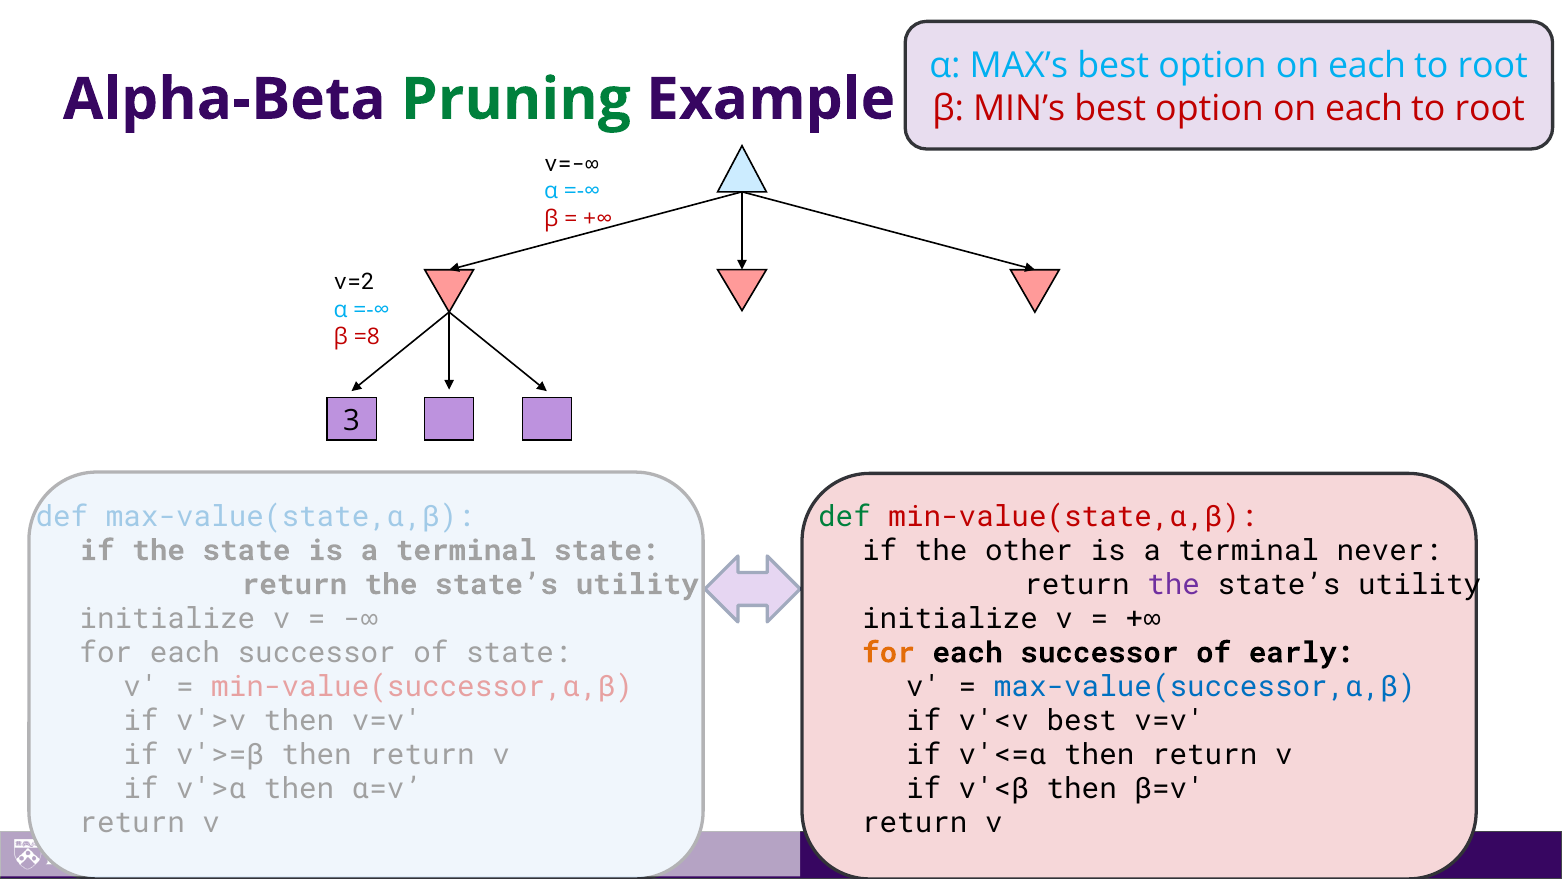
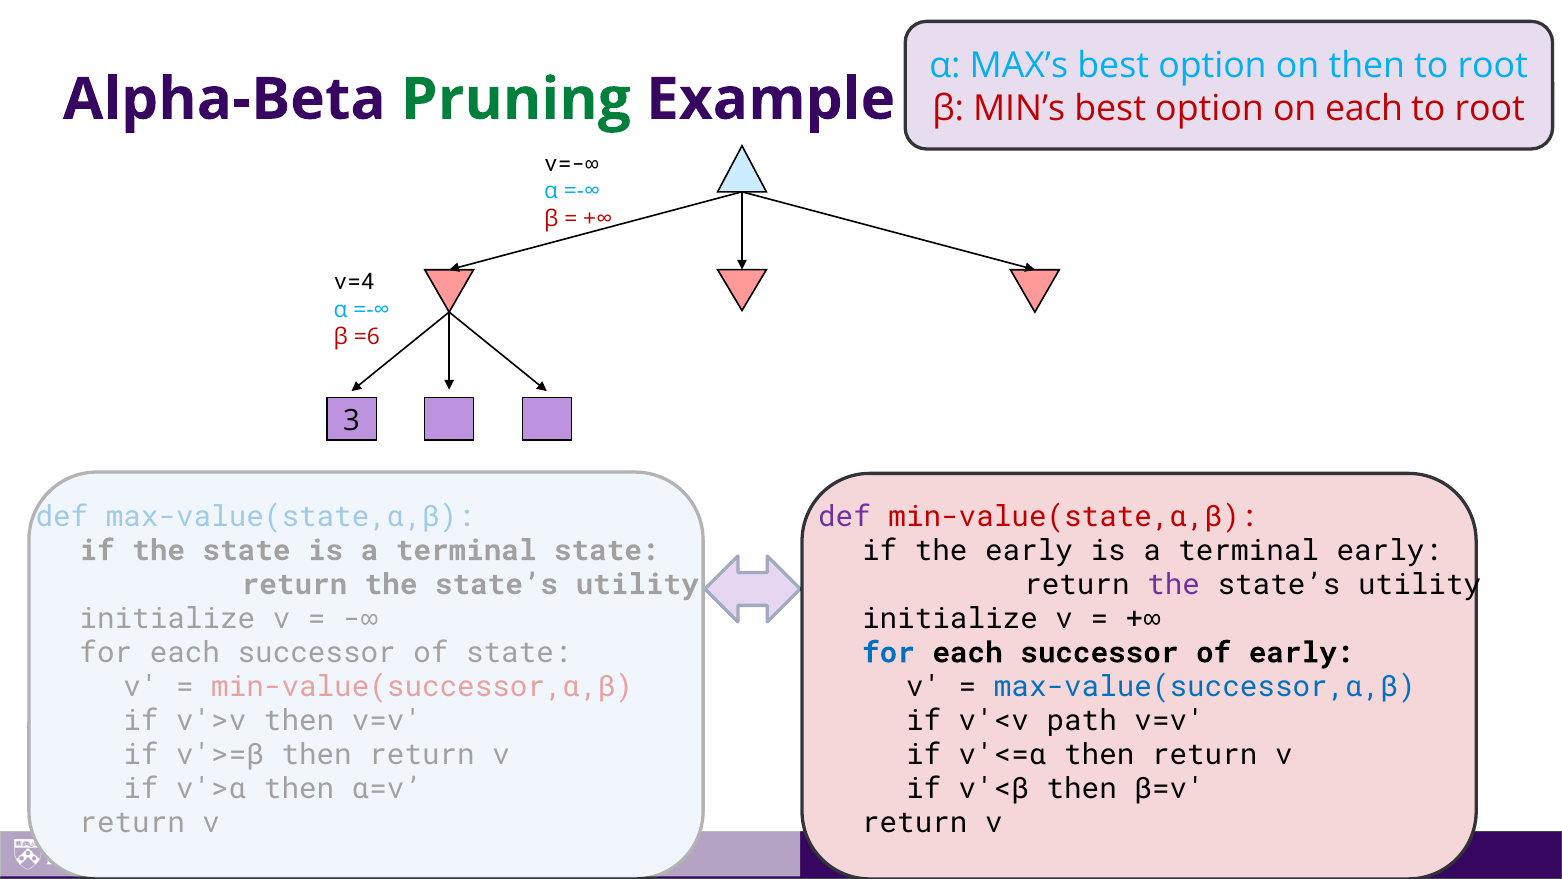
each at (1367, 66): each -> then
v=2: v=2 -> v=4
=8: =8 -> =6
def at (845, 516) colour: green -> purple
the other: other -> early
terminal never: never -> early
for at (888, 652) colour: orange -> blue
v'<v best: best -> path
